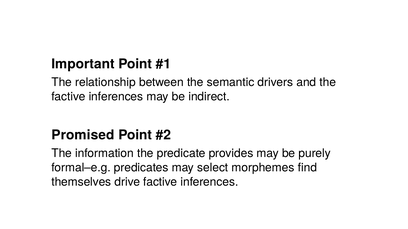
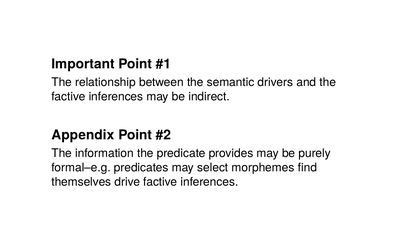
Promised: Promised -> Appendix
